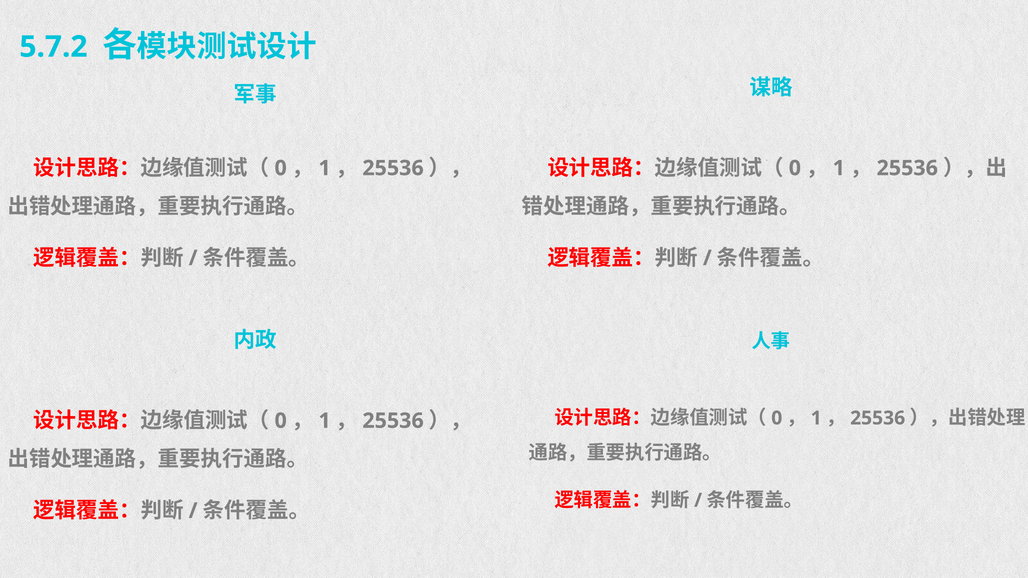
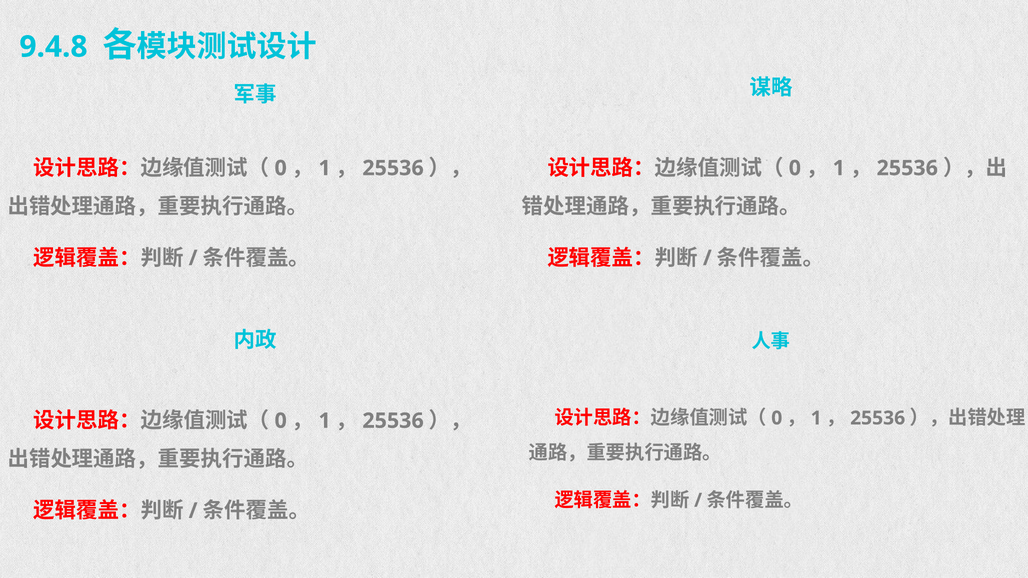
5.7.2: 5.7.2 -> 9.4.8
